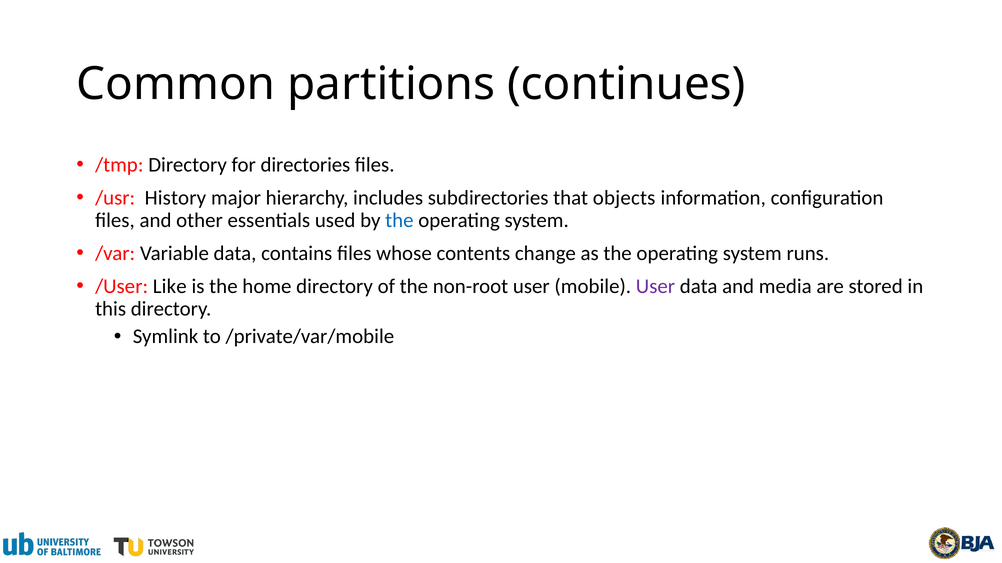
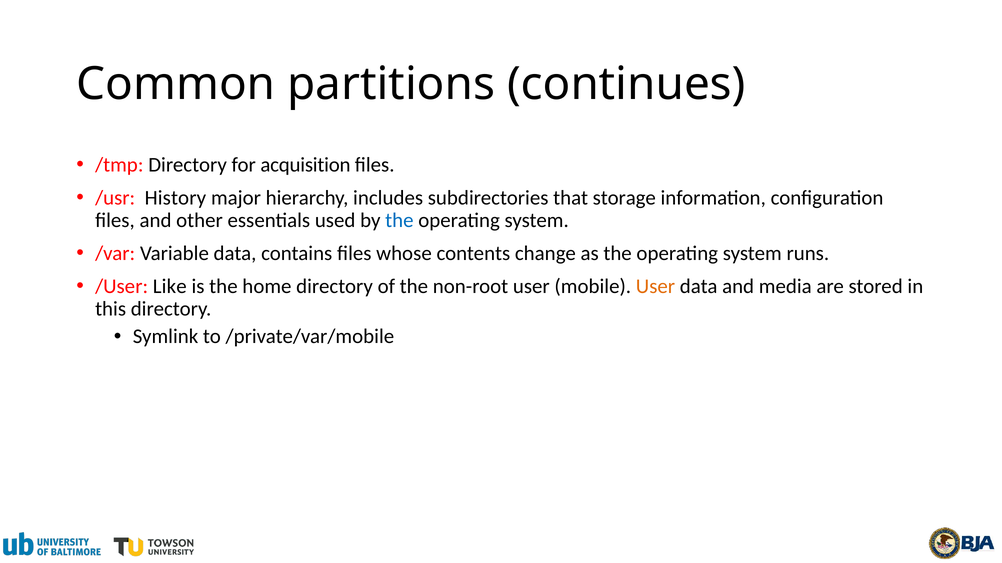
directories: directories -> acquisition
objects: objects -> storage
User at (655, 287) colour: purple -> orange
